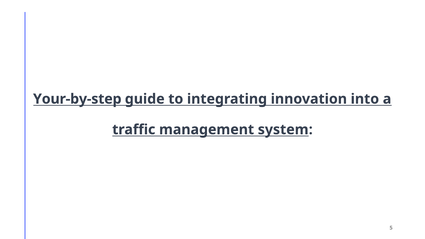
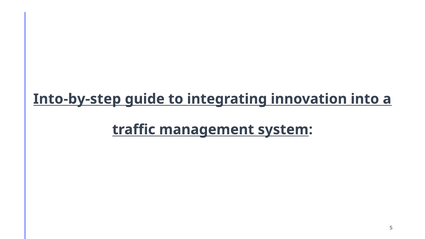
Your-by-step: Your-by-step -> Into-by-step
